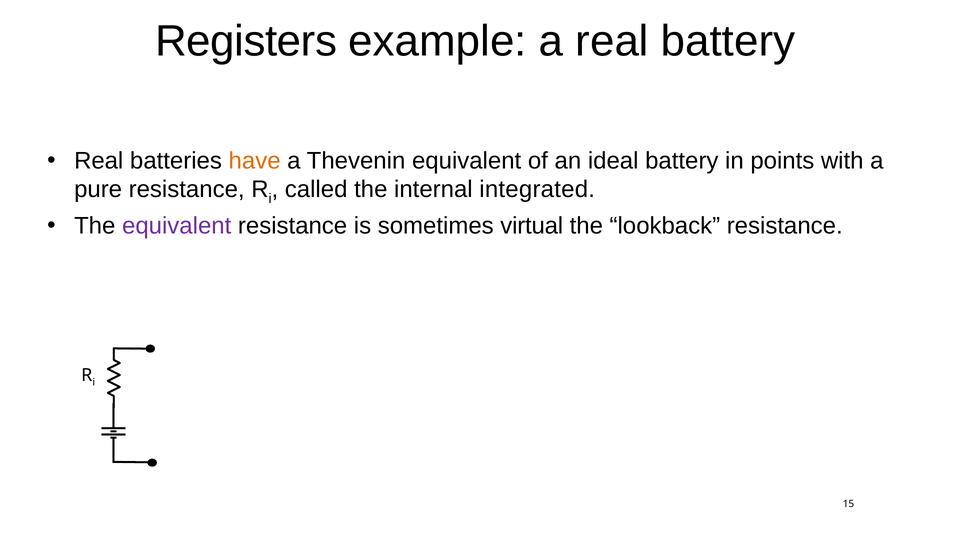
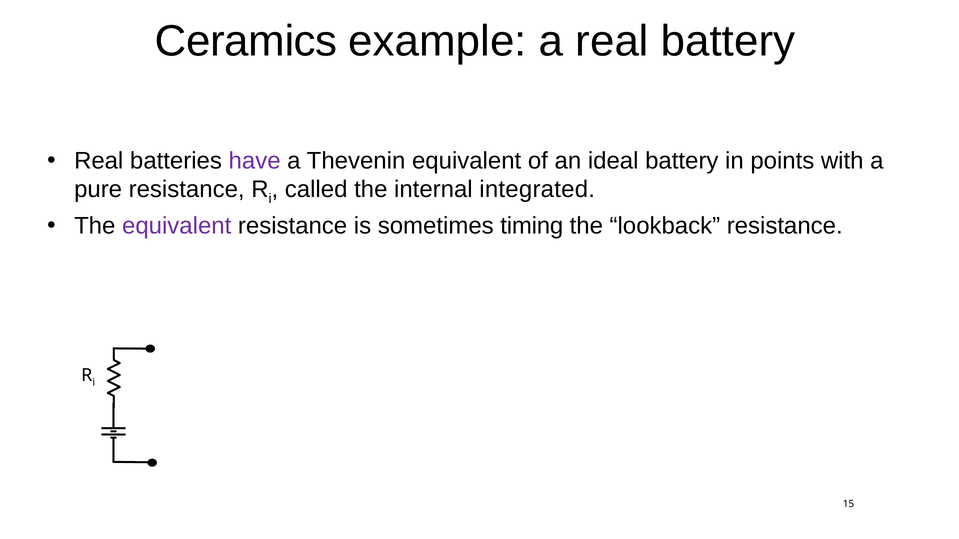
Registers: Registers -> Ceramics
have colour: orange -> purple
virtual: virtual -> timing
